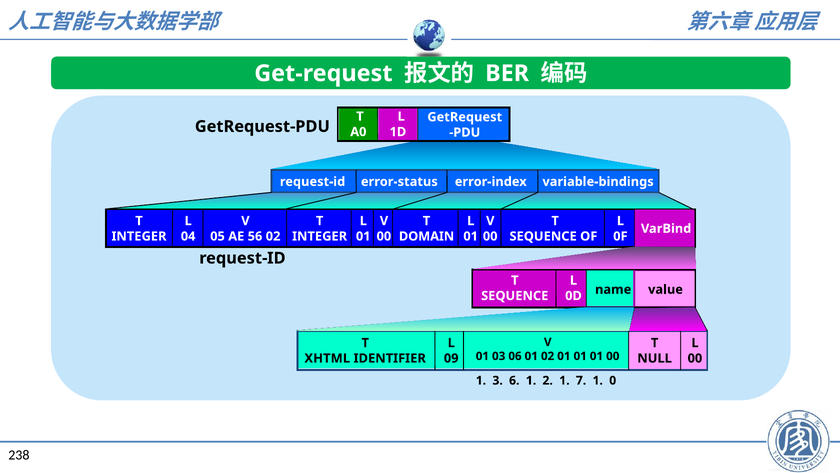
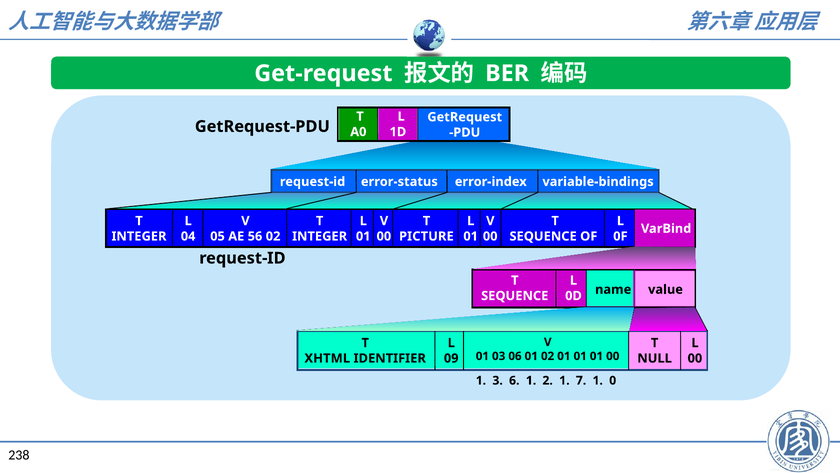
DOMAIN: DOMAIN -> PICTURE
